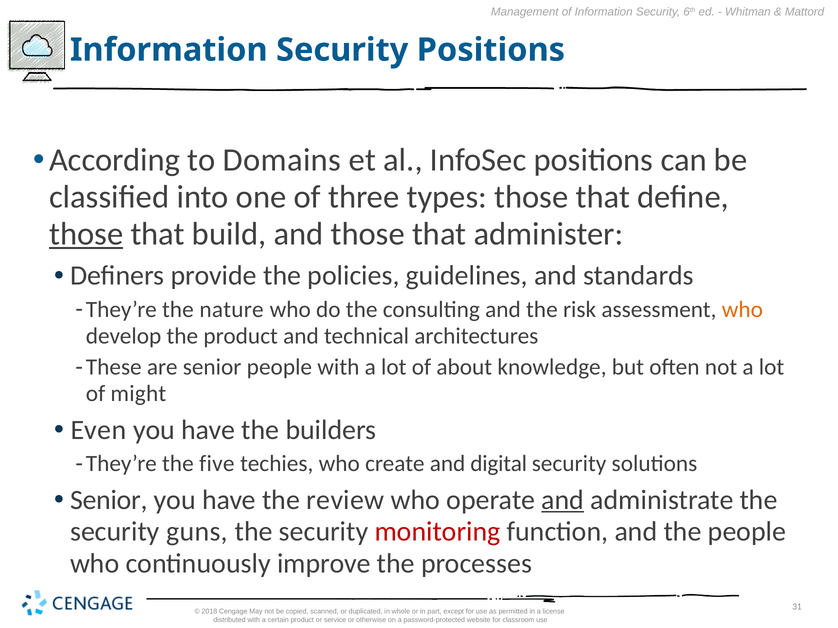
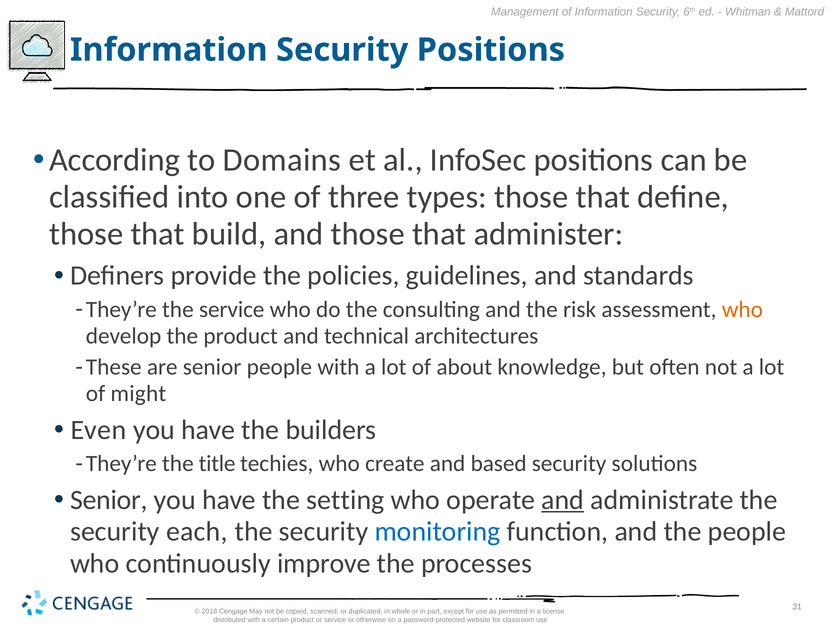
those at (86, 234) underline: present -> none
the nature: nature -> service
five: five -> title
digital: digital -> based
review: review -> setting
guns: guns -> each
monitoring colour: red -> blue
